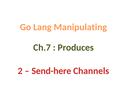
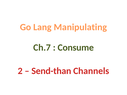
Produces: Produces -> Consume
Send-here: Send-here -> Send-than
